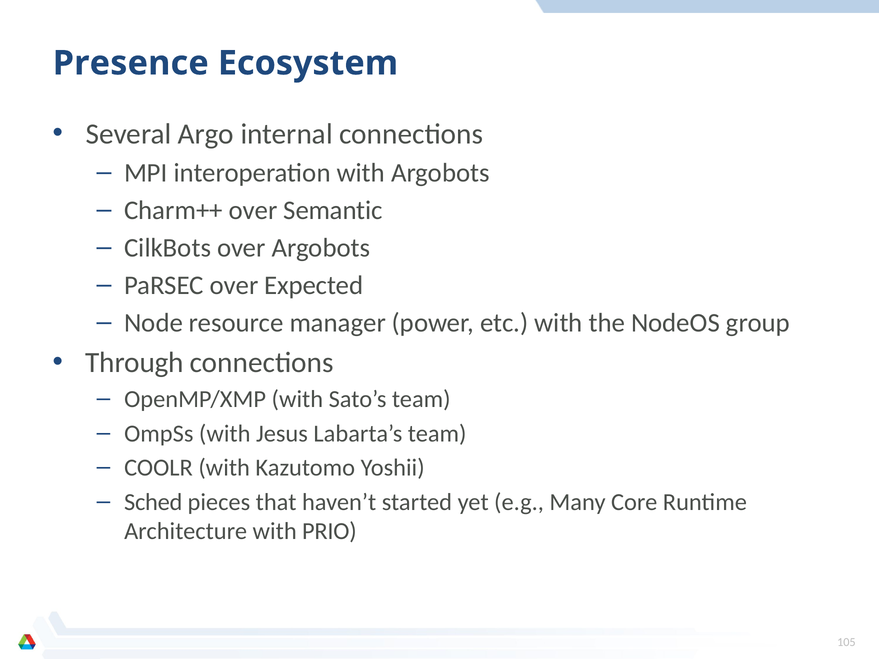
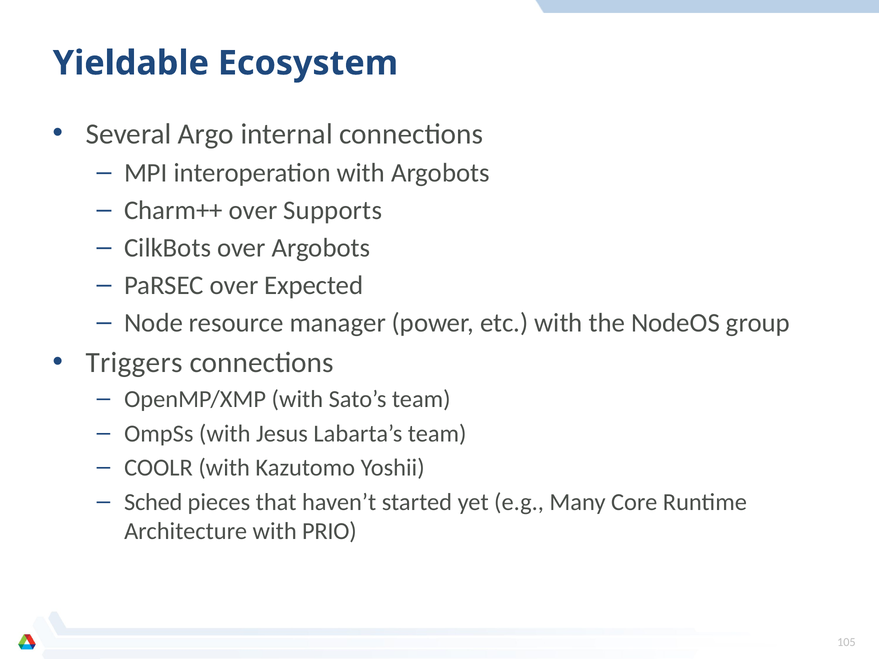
Presence: Presence -> Yieldable
Semantic: Semantic -> Supports
Through: Through -> Triggers
